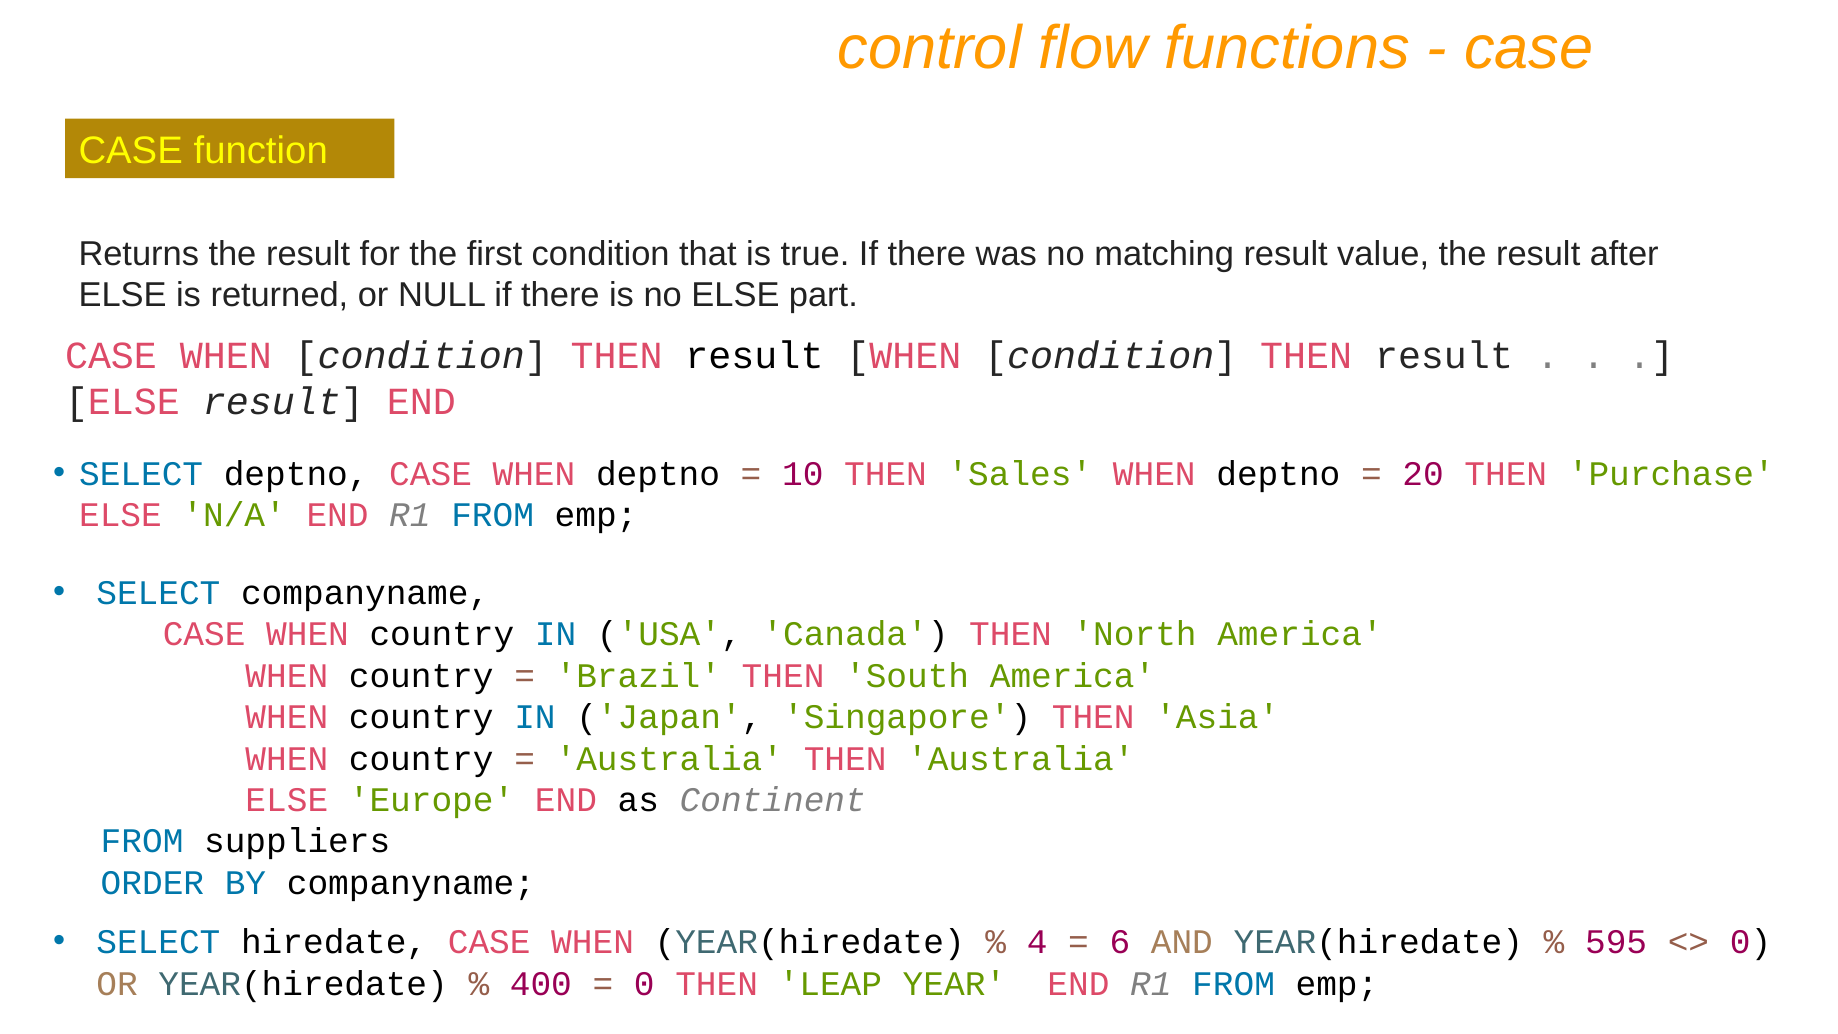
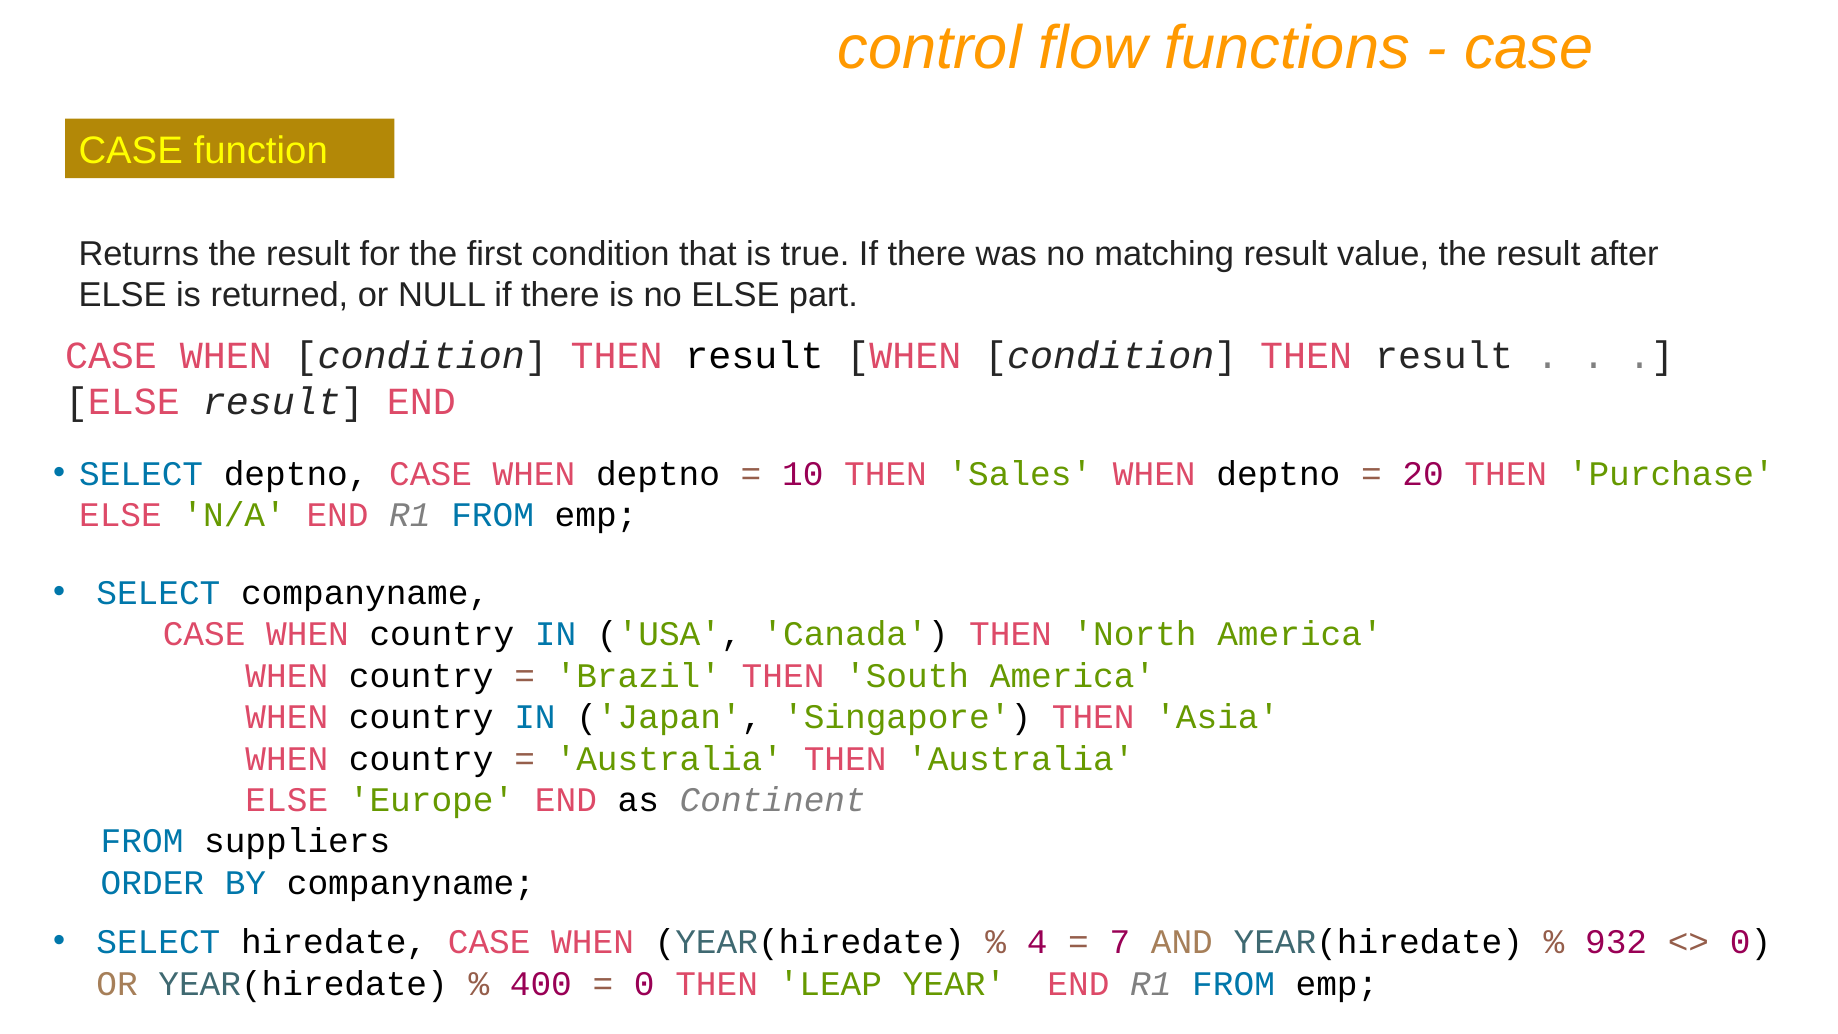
6: 6 -> 7
595: 595 -> 932
